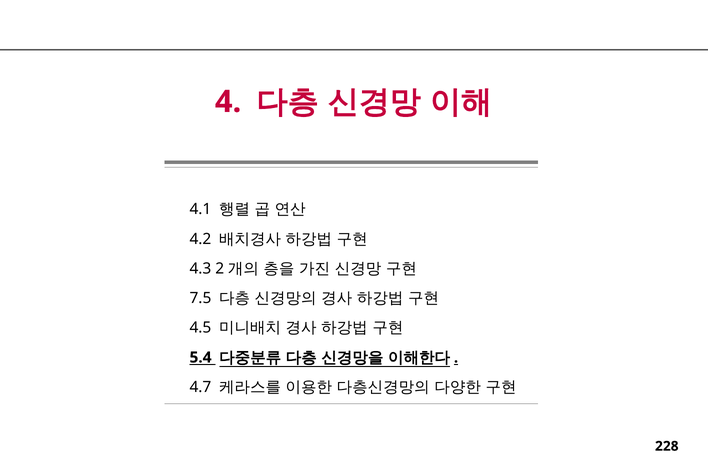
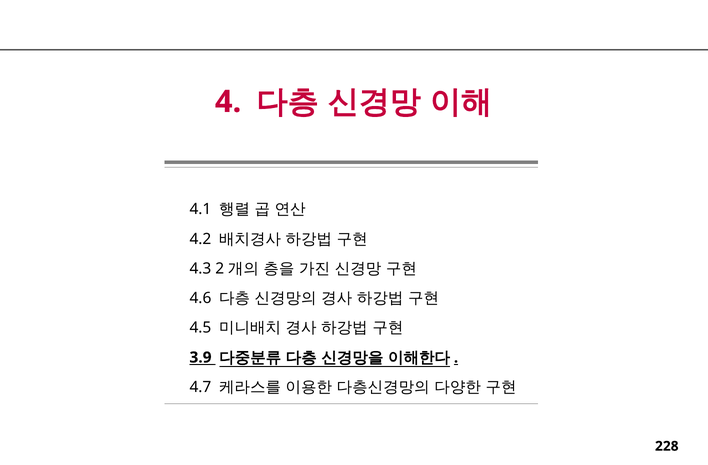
7.5: 7.5 -> 4.6
5.4: 5.4 -> 3.9
